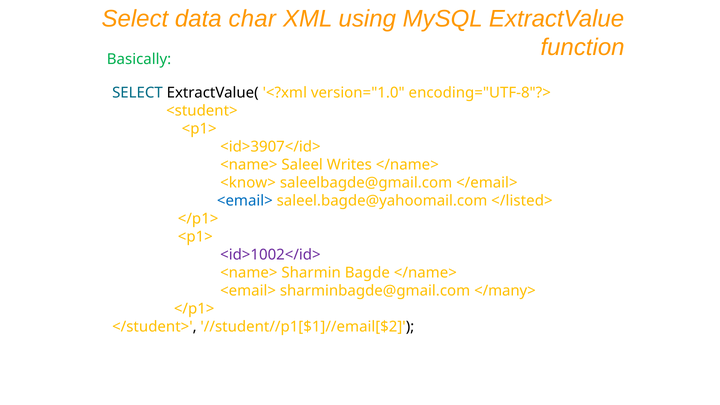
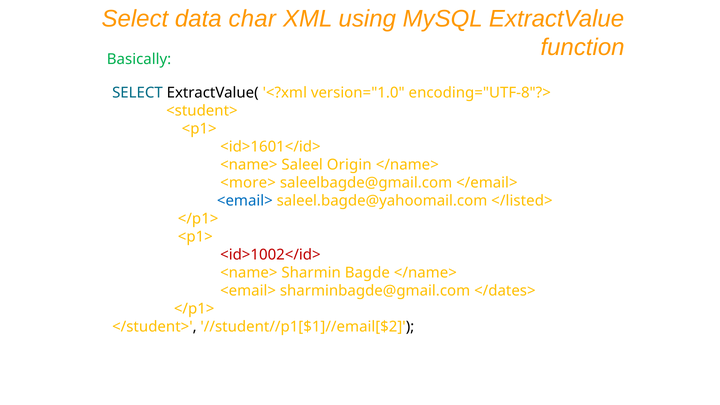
<id>3907</id>: <id>3907</id> -> <id>1601</id>
Writes: Writes -> Origin
<know>: <know> -> <more>
<id>1002</id> colour: purple -> red
</many>: </many> -> </dates>
